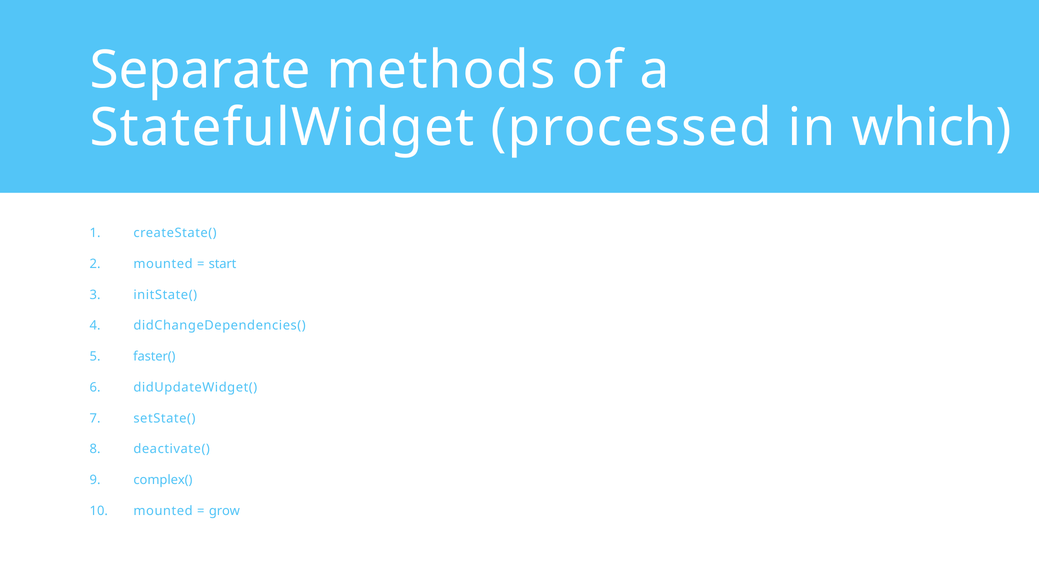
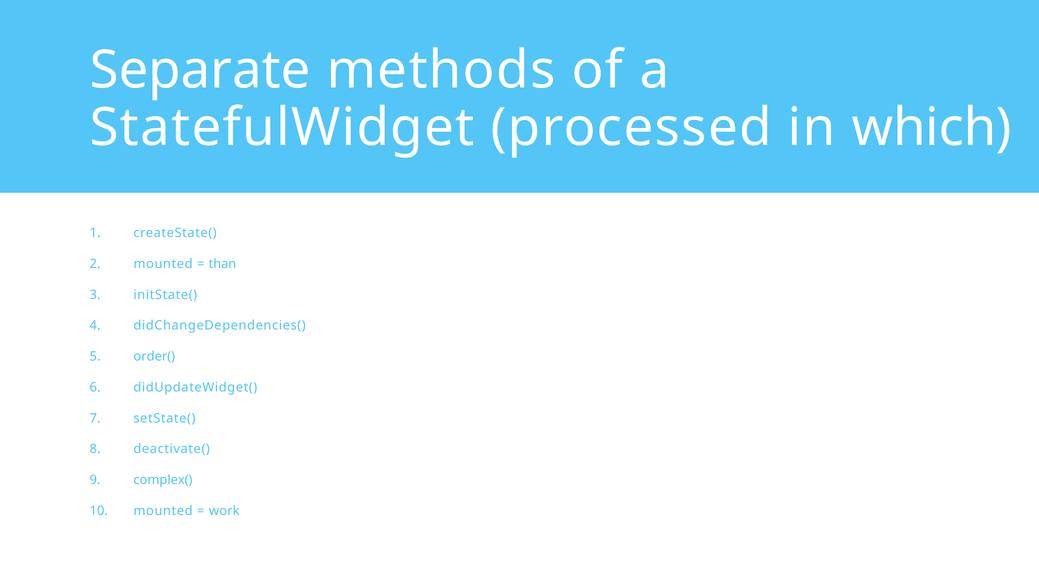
start: start -> than
faster(: faster( -> order(
grow: grow -> work
